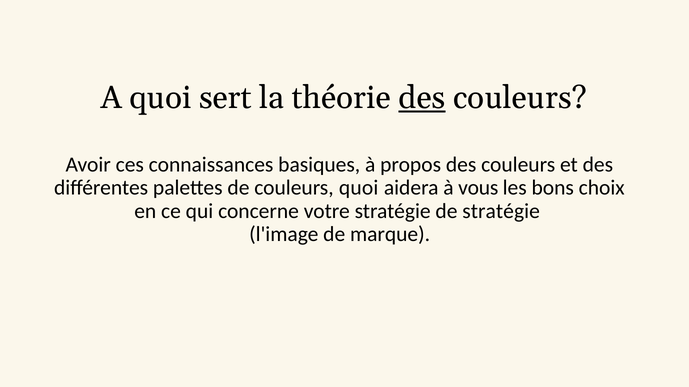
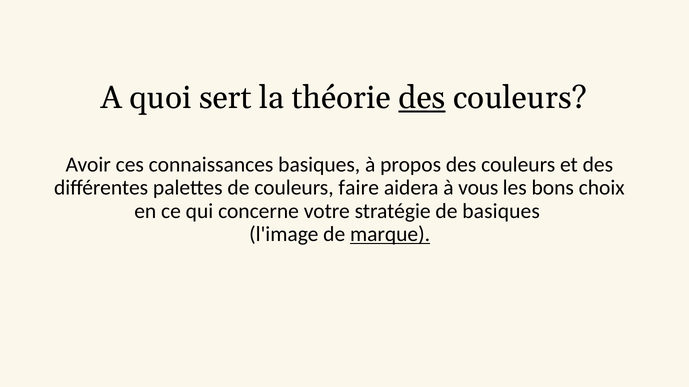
couleurs quoi: quoi -> faire
de stratégie: stratégie -> basiques
marque underline: none -> present
